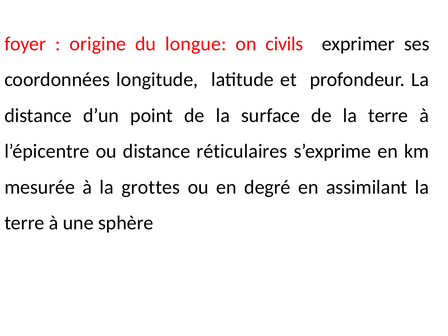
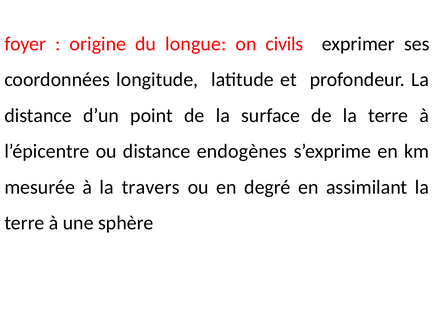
réticulaires: réticulaires -> endogènes
grottes: grottes -> travers
